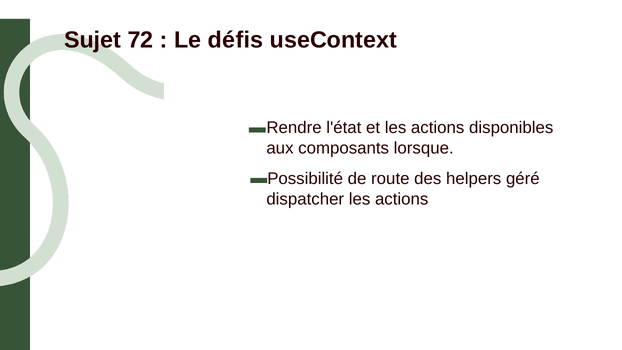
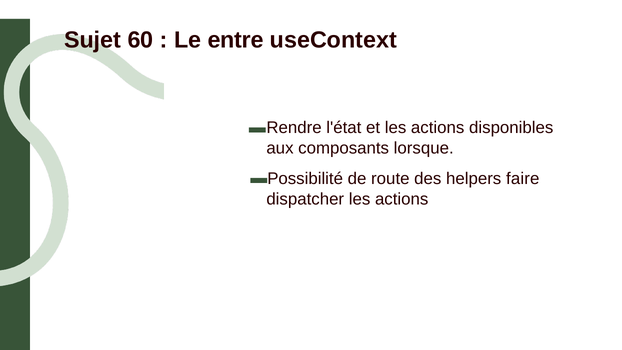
72: 72 -> 60
défis: défis -> entre
géré: géré -> faire
